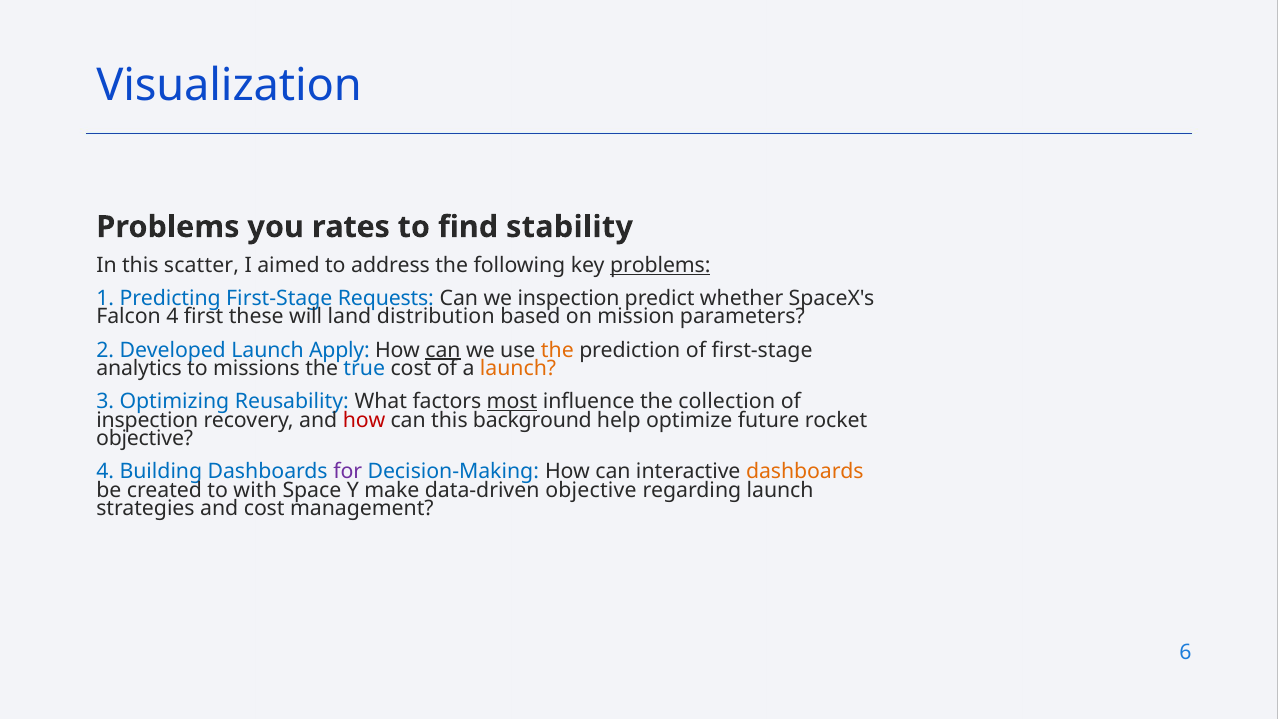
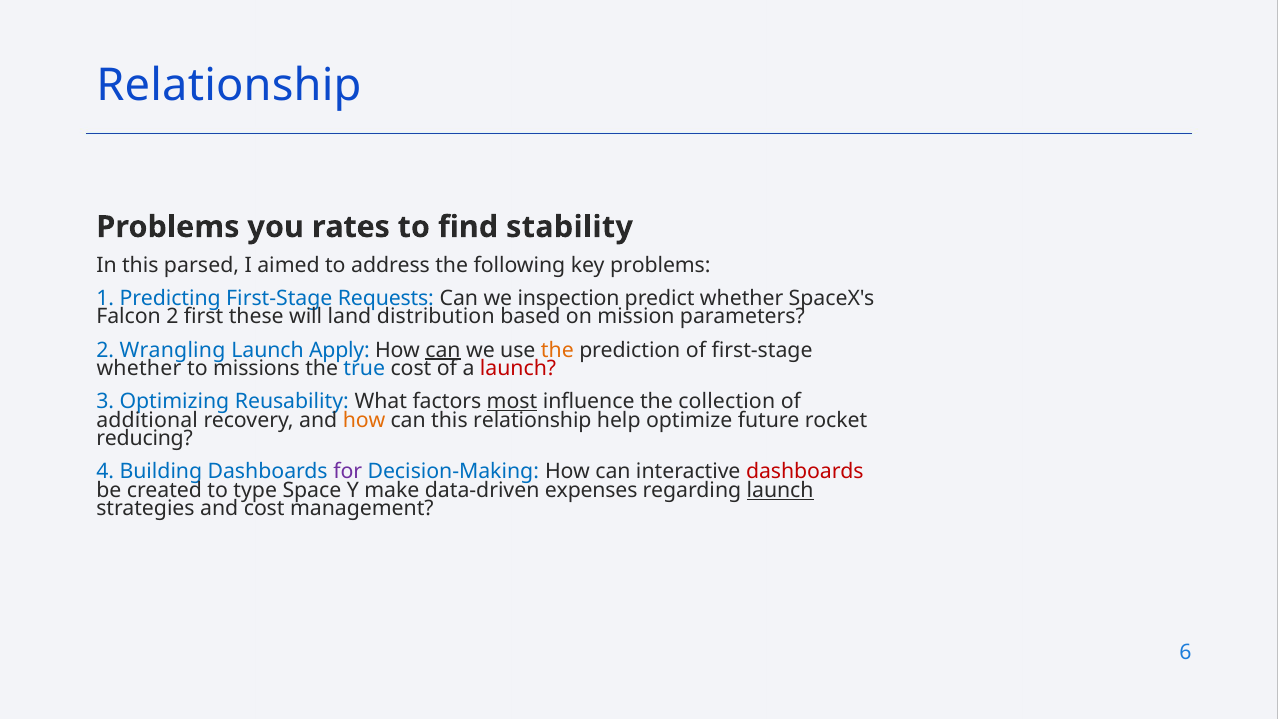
Visualization at (229, 85): Visualization -> Relationship
scatter: scatter -> parsed
problems at (660, 265) underline: present -> none
Falcon 4: 4 -> 2
Developed: Developed -> Wrangling
analytics at (139, 368): analytics -> whether
launch at (518, 368) colour: orange -> red
inspection at (147, 420): inspection -> additional
how at (364, 420) colour: red -> orange
this background: background -> relationship
objective at (145, 438): objective -> reducing
dashboards at (805, 472) colour: orange -> red
with: with -> type
data-driven objective: objective -> expenses
launch at (780, 490) underline: none -> present
